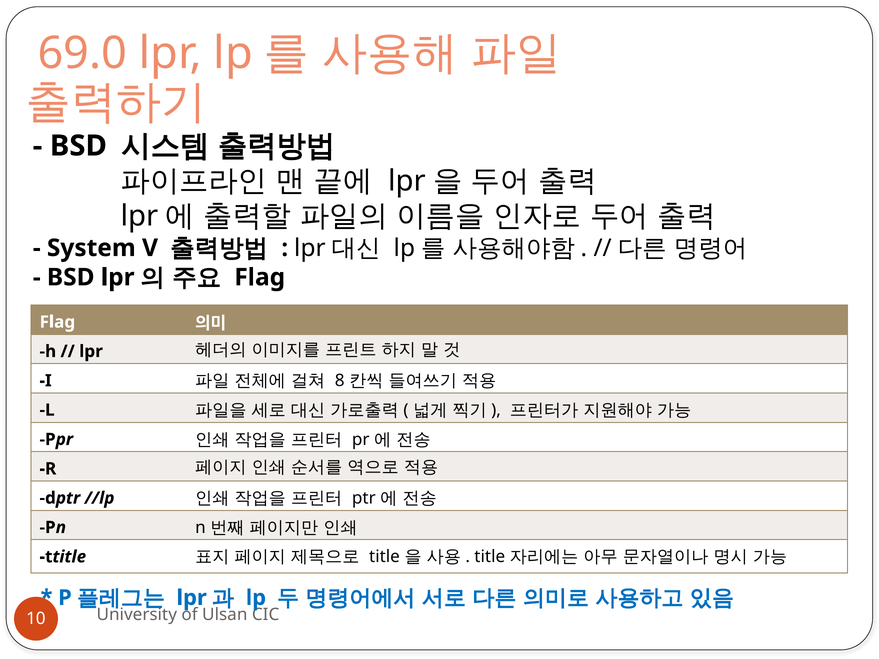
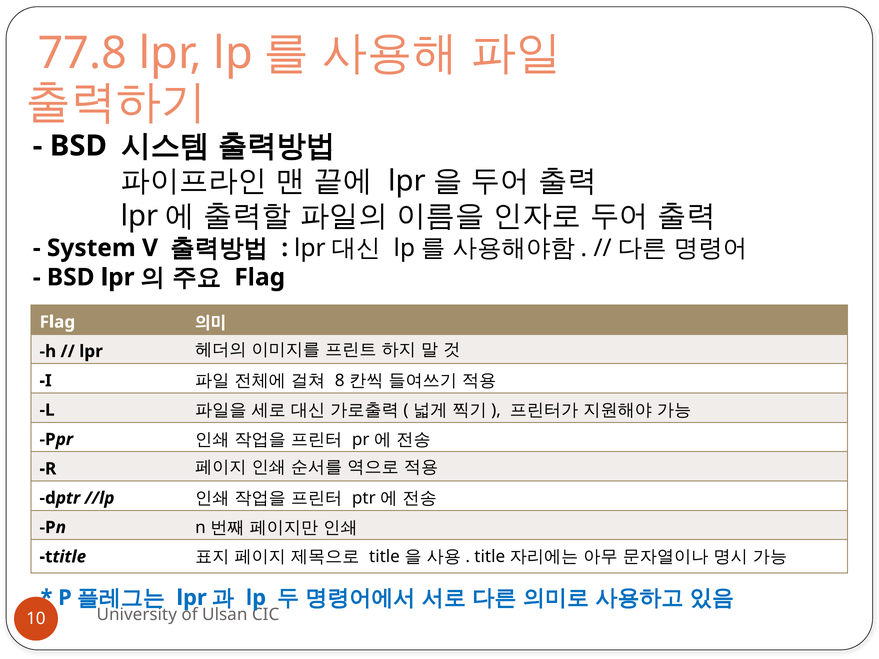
69.0: 69.0 -> 77.8
